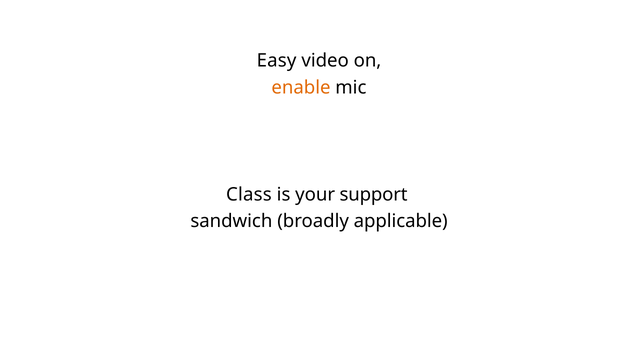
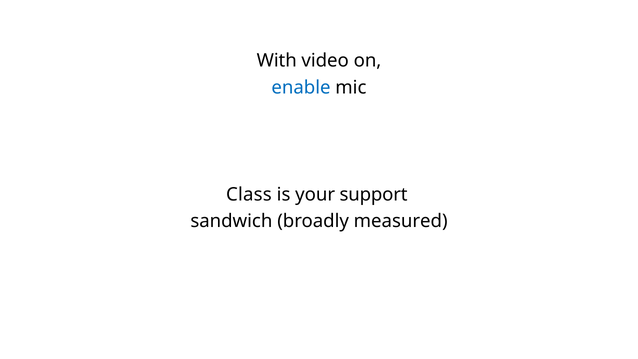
Easy: Easy -> With
enable colour: orange -> blue
applicable: applicable -> measured
